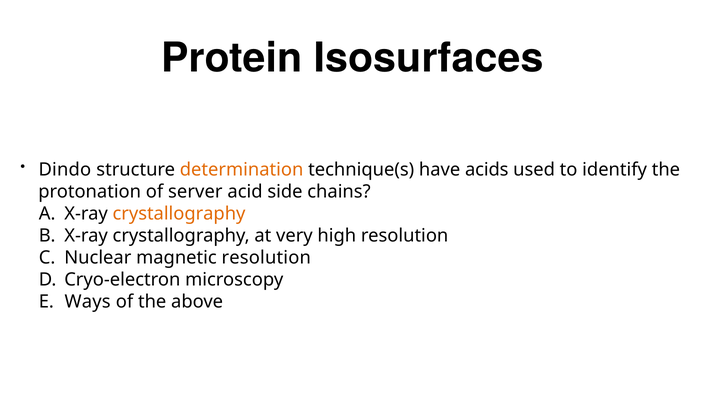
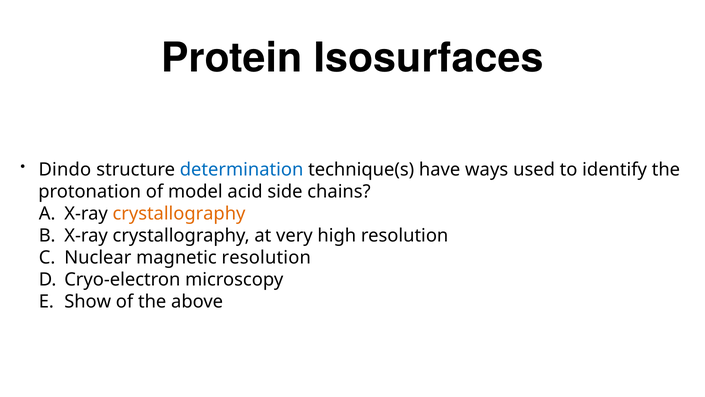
determination colour: orange -> blue
acids: acids -> ways
server: server -> model
Ways: Ways -> Show
